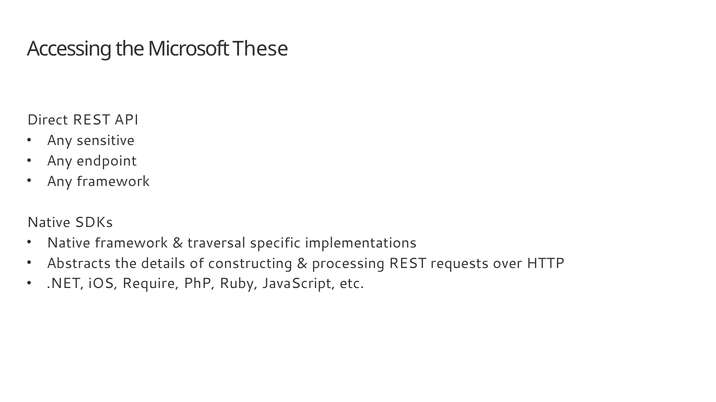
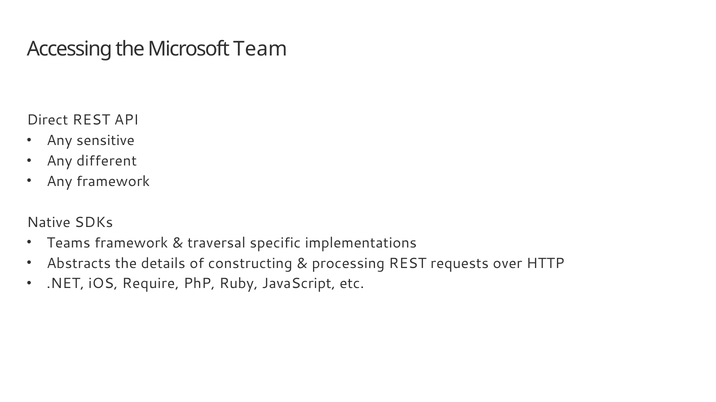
These: These -> Team
endpoint: endpoint -> different
Native at (68, 243): Native -> Teams
